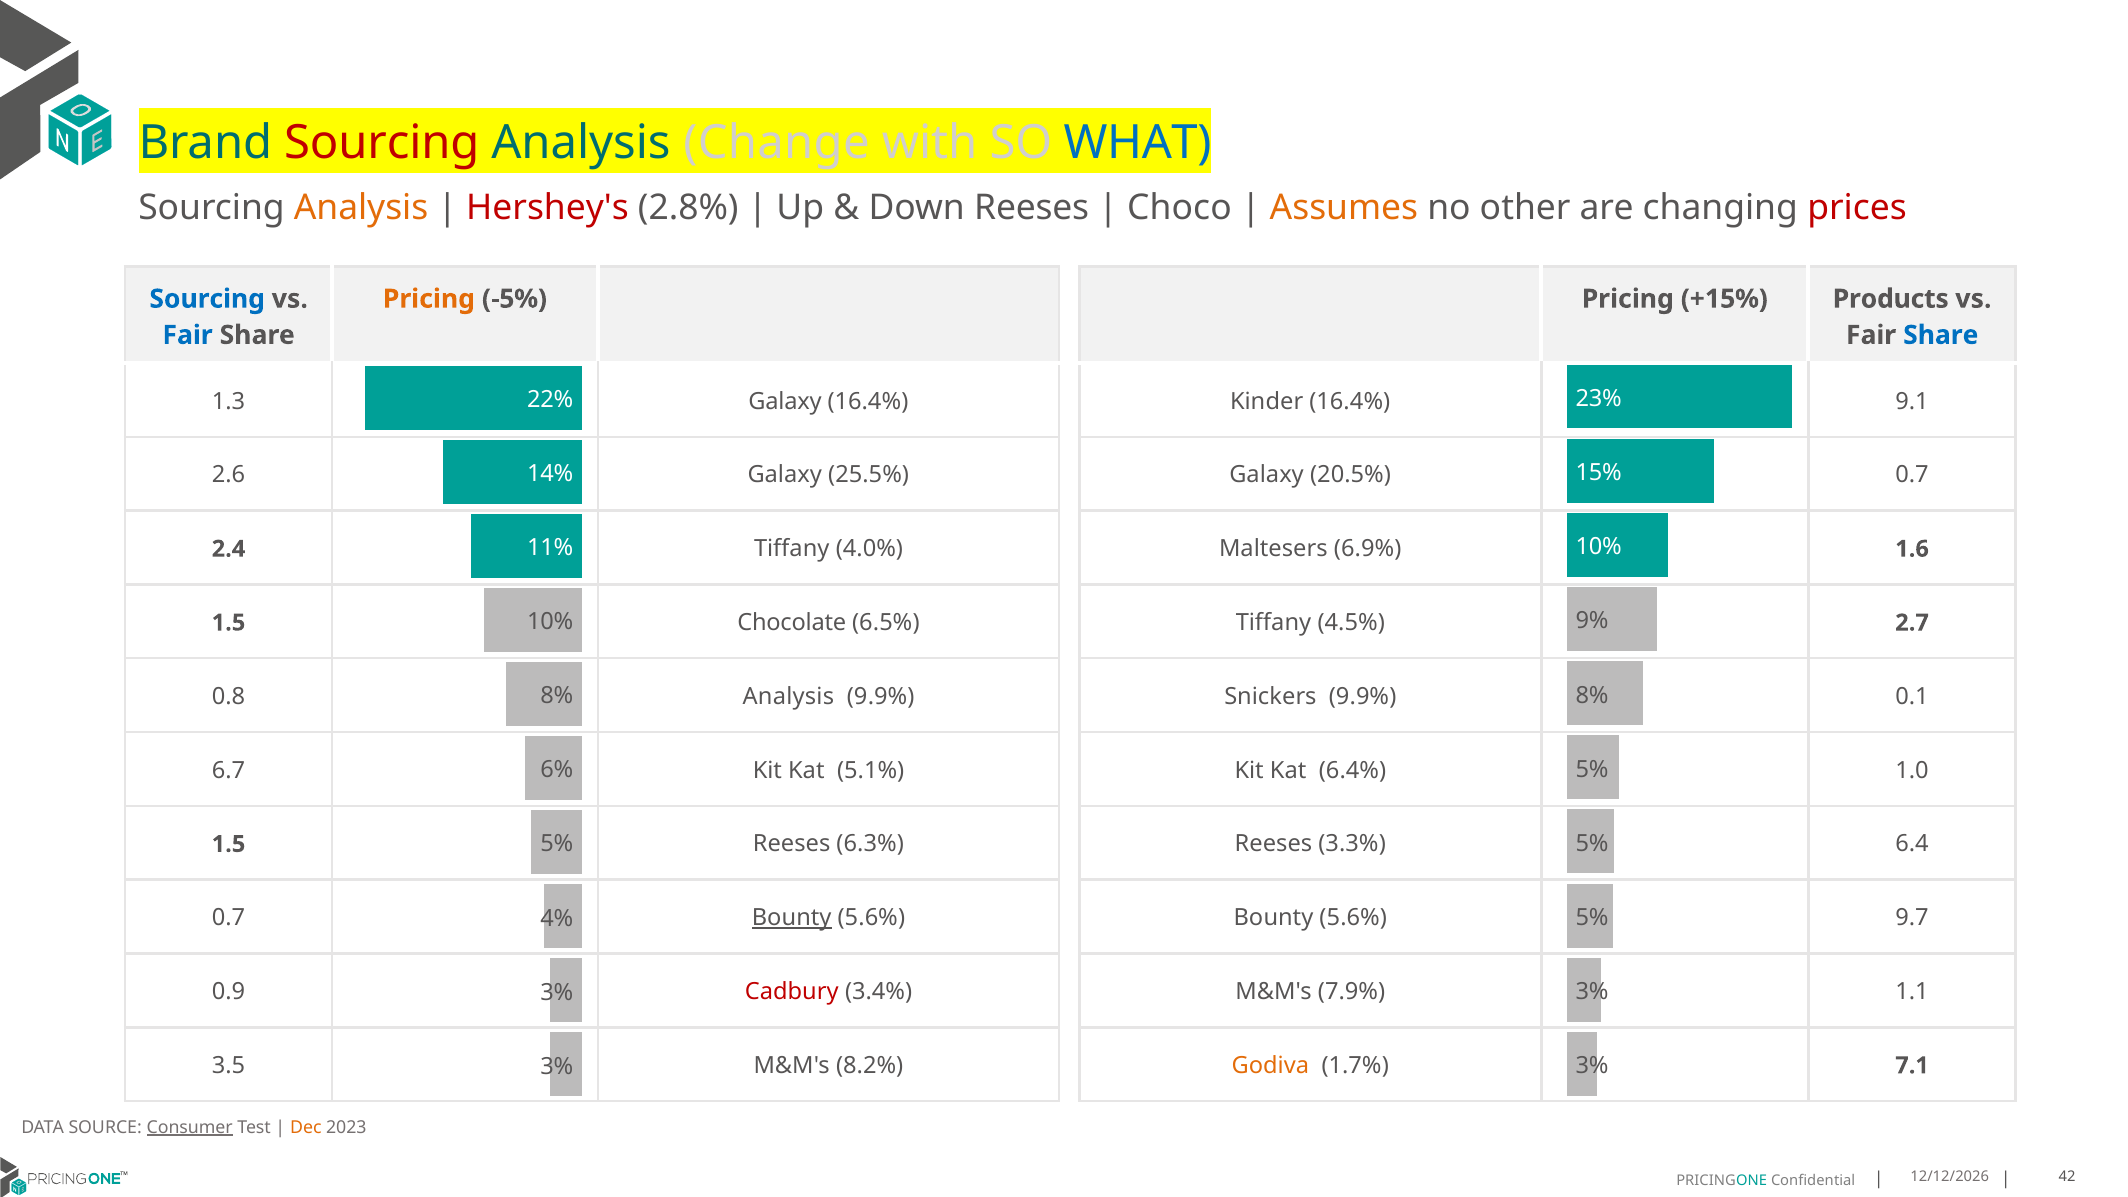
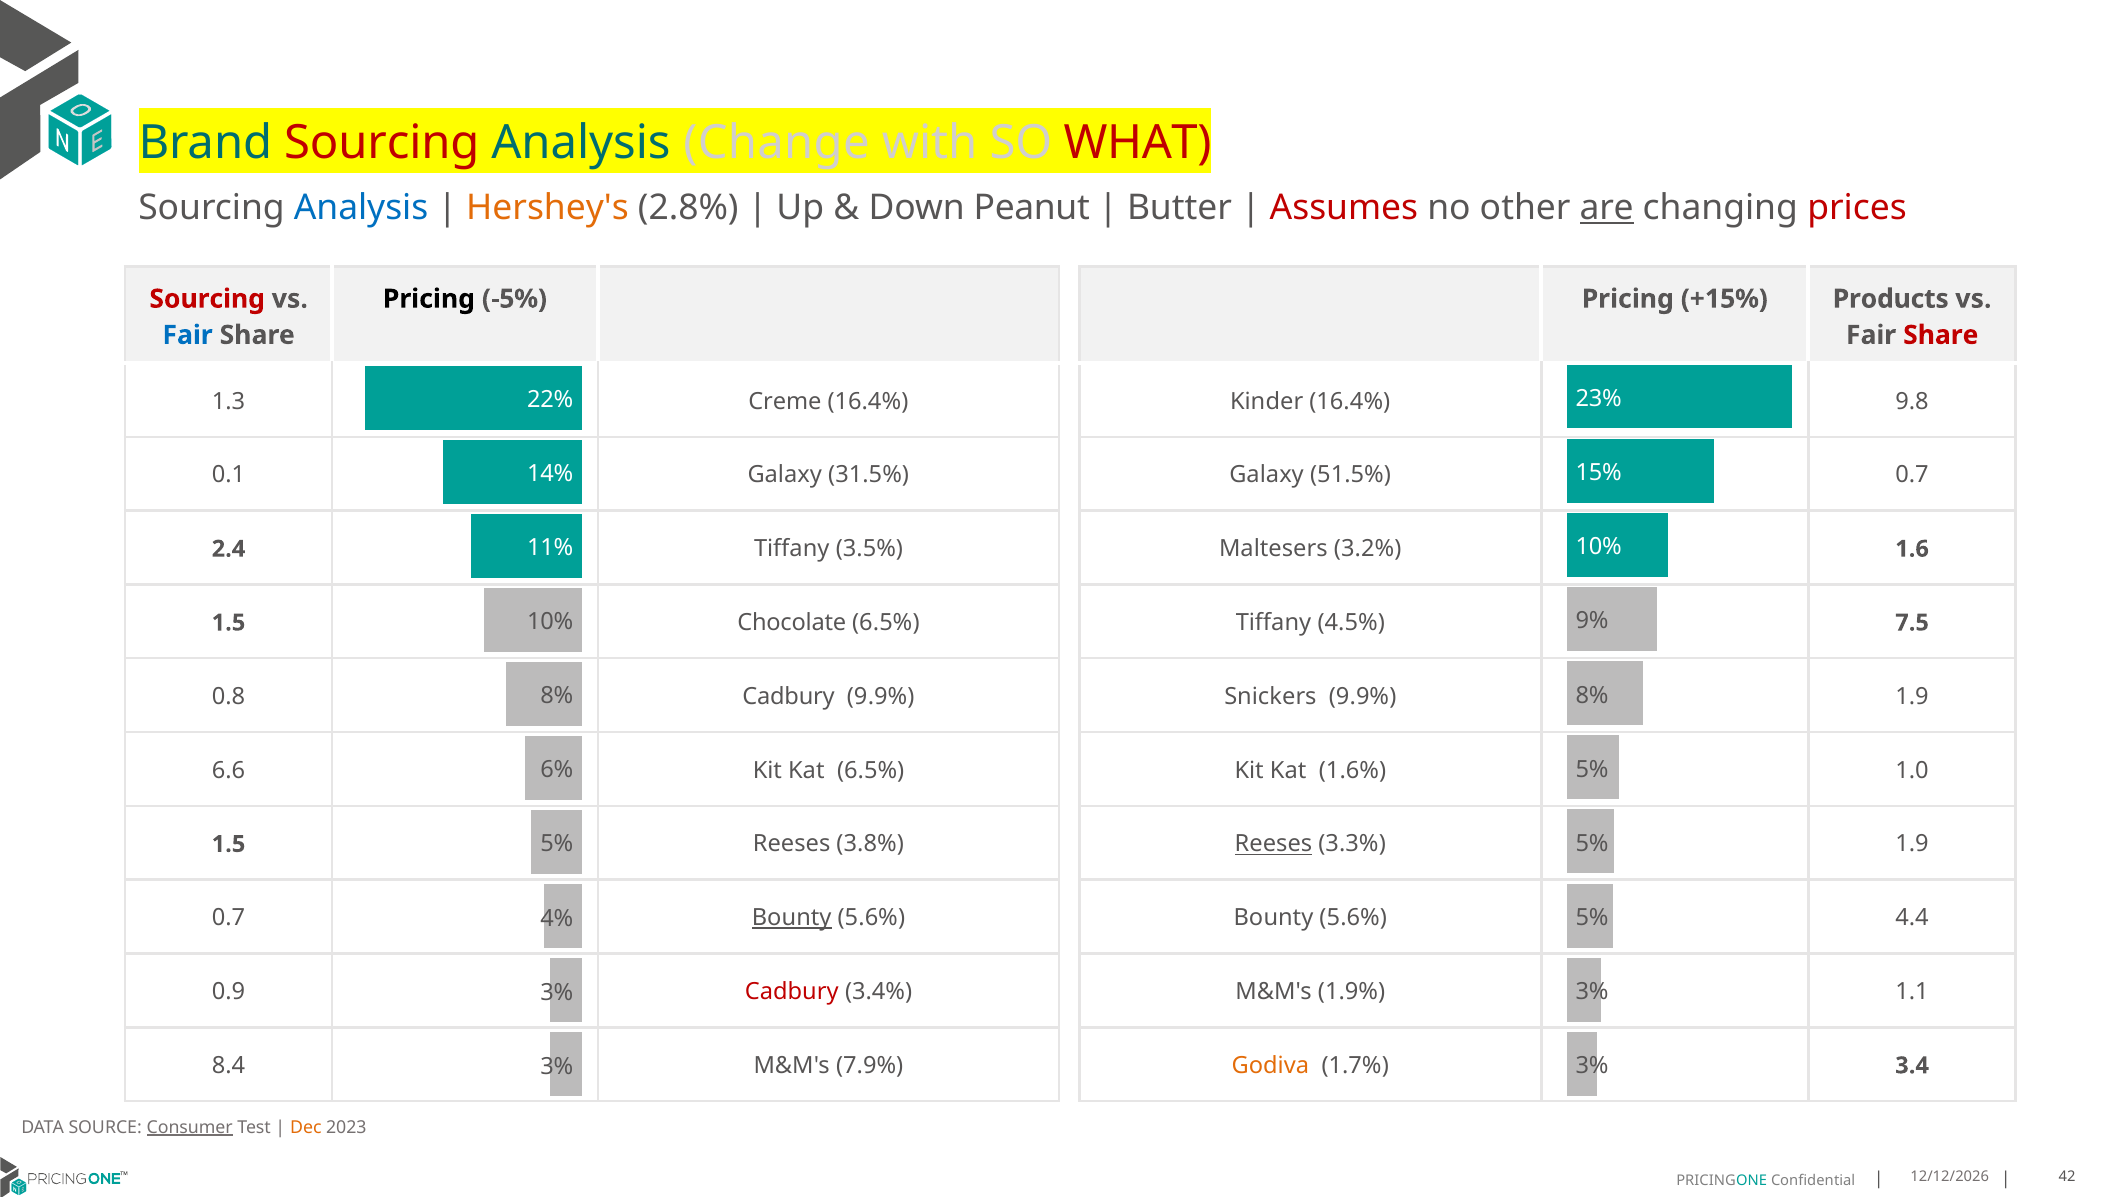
WHAT colour: blue -> red
Analysis at (361, 207) colour: orange -> blue
Hershey's colour: red -> orange
Down Reeses: Reeses -> Peanut
Choco: Choco -> Butter
Assumes colour: orange -> red
are underline: none -> present
Sourcing at (207, 299) colour: blue -> red
Pricing at (429, 299) colour: orange -> black
Share at (1941, 335) colour: blue -> red
1.3 Galaxy: Galaxy -> Creme
9.1: 9.1 -> 9.8
2.6: 2.6 -> 0.1
25.5%: 25.5% -> 31.5%
20.5%: 20.5% -> 51.5%
6.9%: 6.9% -> 3.2%
4.0%: 4.0% -> 3.5%
2.7: 2.7 -> 7.5
0.8 Analysis: Analysis -> Cadbury
9.9% 0.1: 0.1 -> 1.9
6.7: 6.7 -> 6.6
Kat 5.1%: 5.1% -> 6.5%
6.4%: 6.4% -> 1.6%
Reeses at (1273, 844) underline: none -> present
3.3% 6.4: 6.4 -> 1.9
6.3%: 6.3% -> 3.8%
9.7: 9.7 -> 4.4
7.9%: 7.9% -> 1.9%
3.5: 3.5 -> 8.4
8.2%: 8.2% -> 7.9%
7.1: 7.1 -> 3.4
